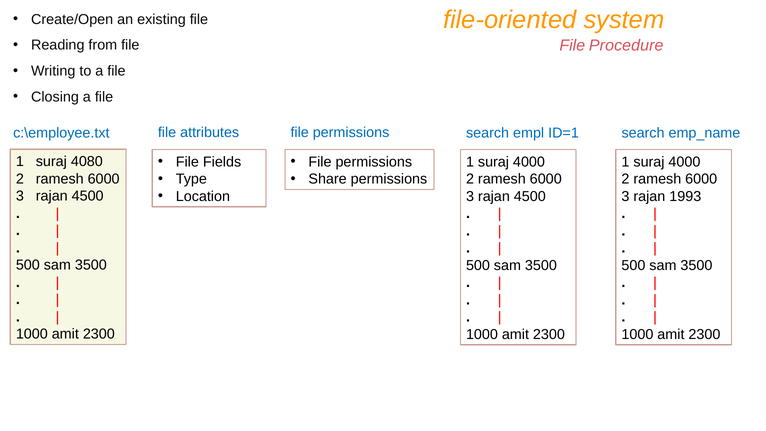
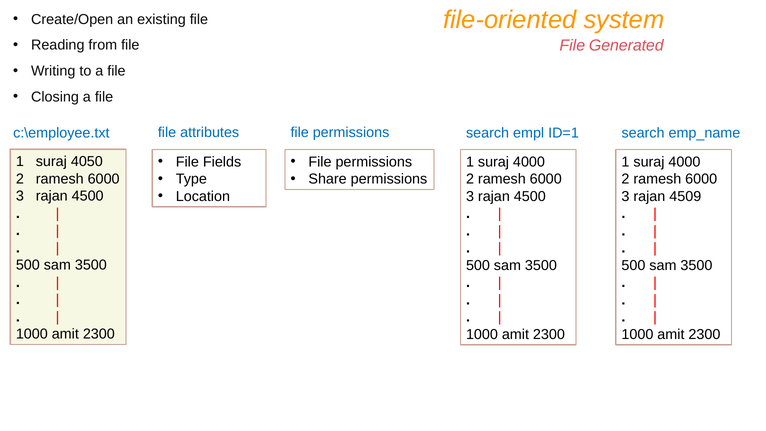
Procedure: Procedure -> Generated
4080: 4080 -> 4050
1993: 1993 -> 4509
